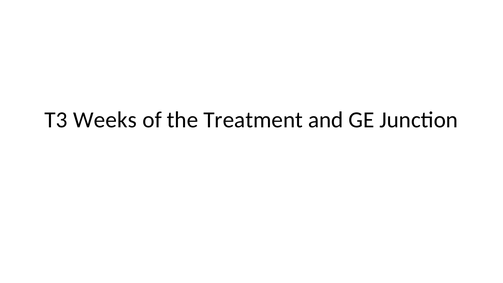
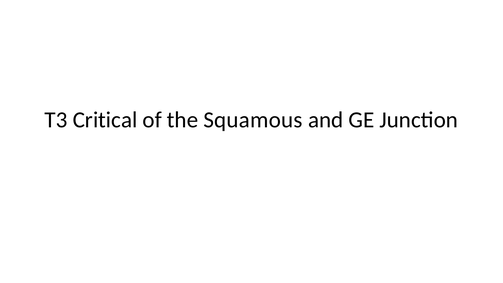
Weeks: Weeks -> Critical
Treatment: Treatment -> Squamous
